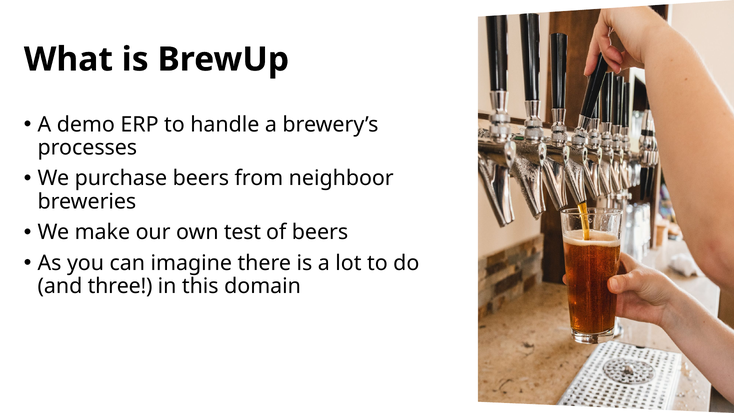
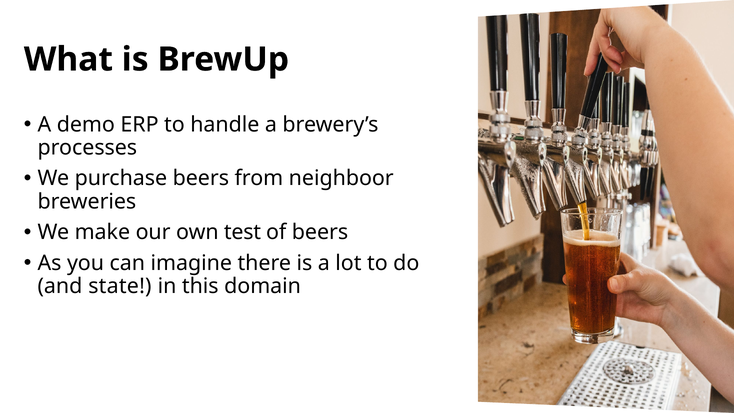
three: three -> state
